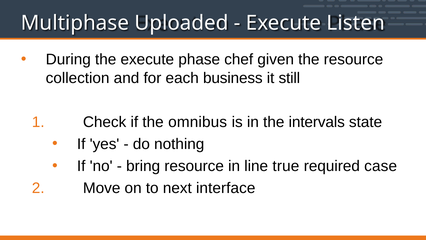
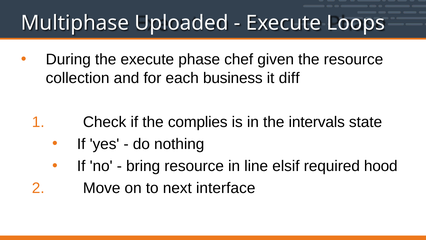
Listen: Listen -> Loops
still: still -> diff
omnibus: omnibus -> complies
true: true -> elsif
case: case -> hood
